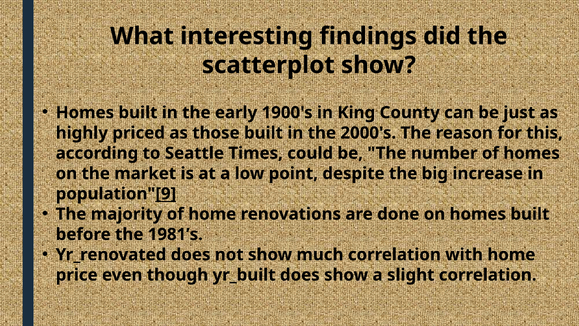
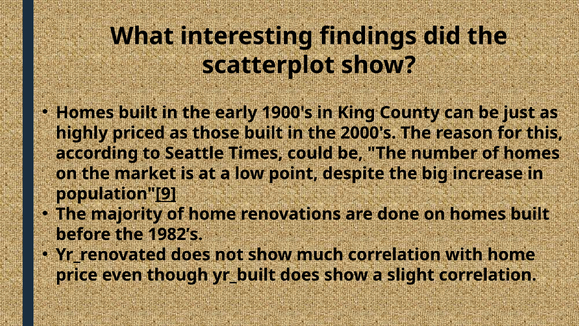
1981’s: 1981’s -> 1982’s
